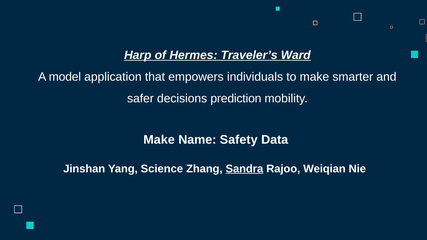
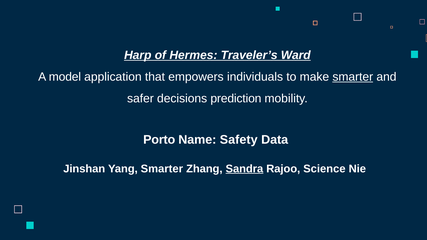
smarter at (353, 77) underline: none -> present
Make at (159, 140): Make -> Porto
Yang Science: Science -> Smarter
Weiqian: Weiqian -> Science
